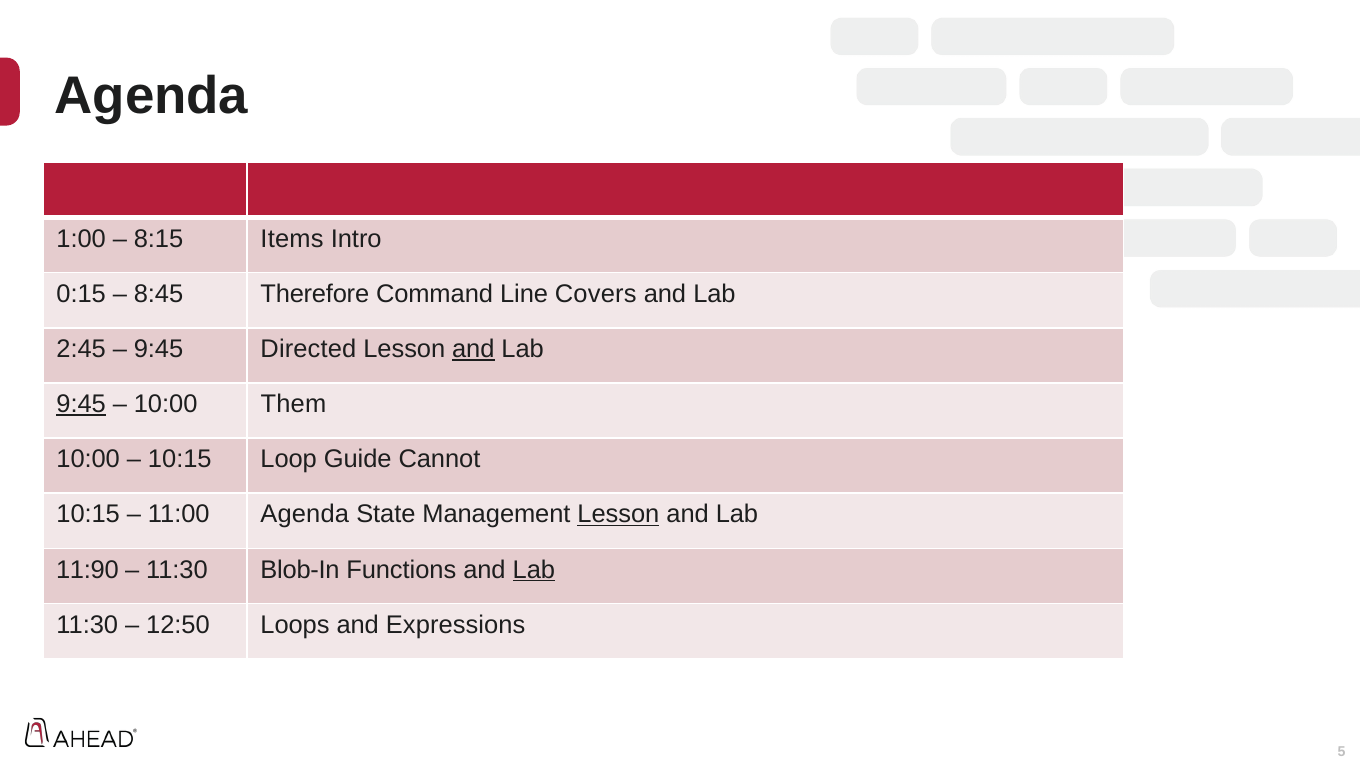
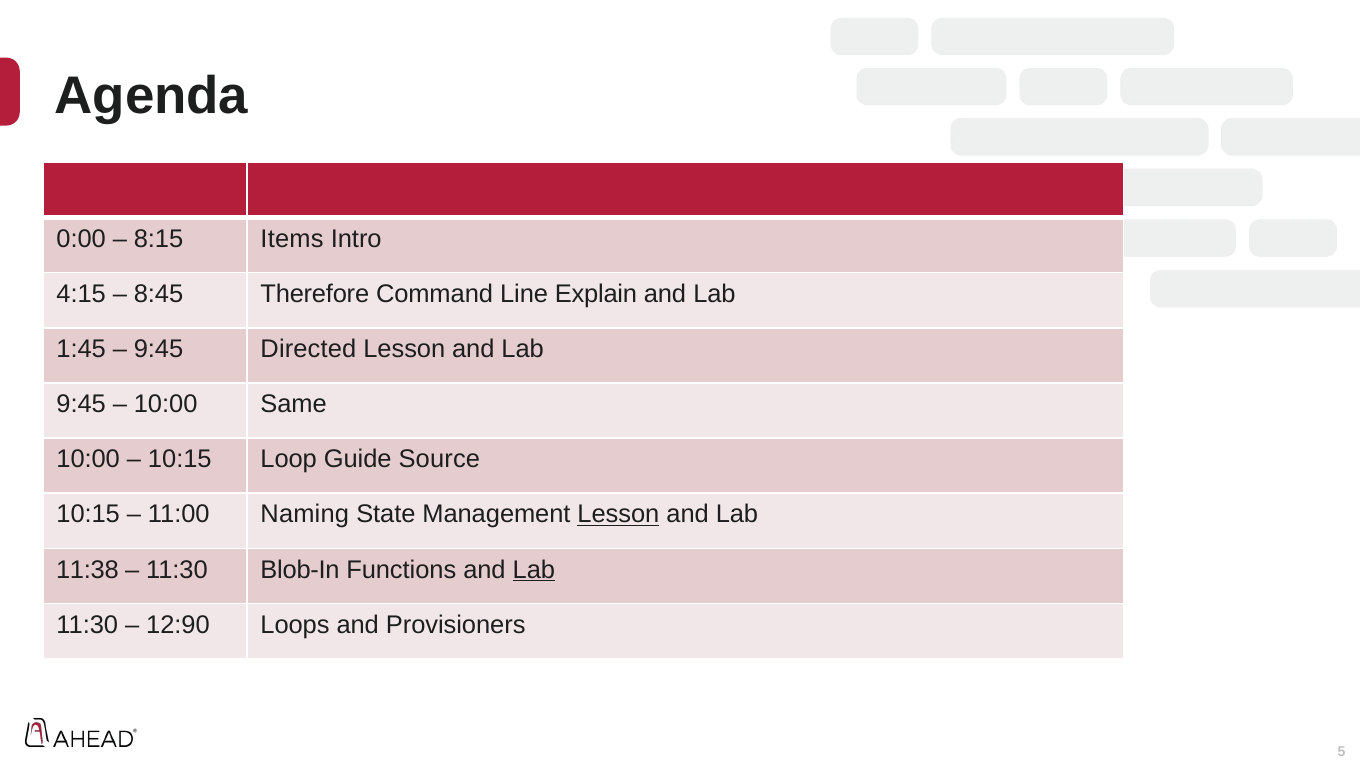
1:00: 1:00 -> 0:00
0:15: 0:15 -> 4:15
Covers: Covers -> Explain
2:45: 2:45 -> 1:45
and at (473, 349) underline: present -> none
9:45 at (81, 404) underline: present -> none
Them: Them -> Same
Cannot: Cannot -> Source
11:00 Agenda: Agenda -> Naming
11:90: 11:90 -> 11:38
12:50: 12:50 -> 12:90
Expressions: Expressions -> Provisioners
